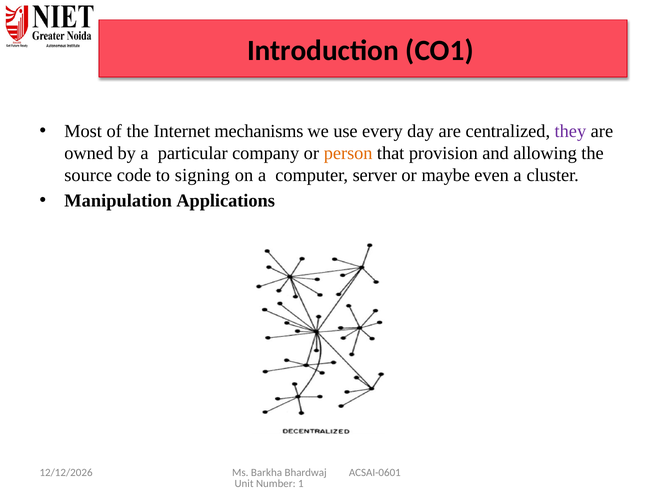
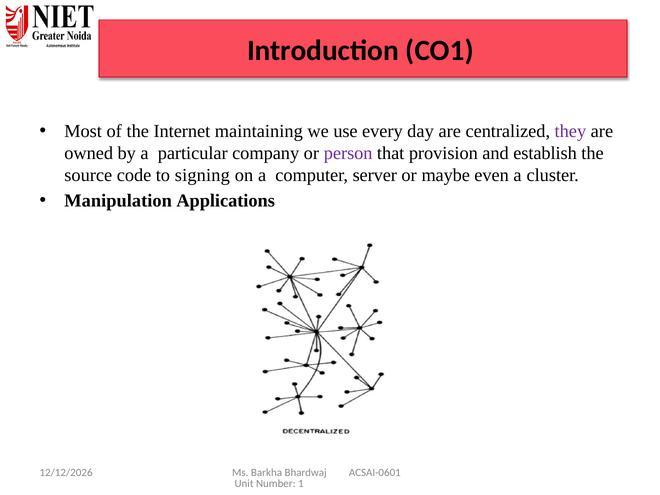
mechanisms: mechanisms -> maintaining
person colour: orange -> purple
allowing: allowing -> establish
